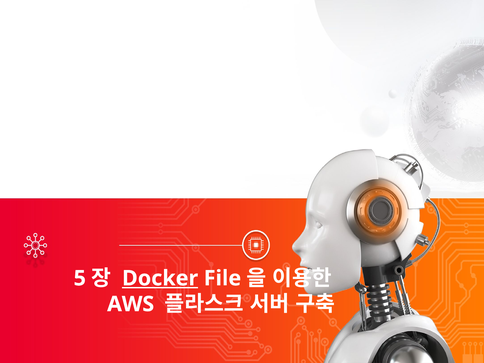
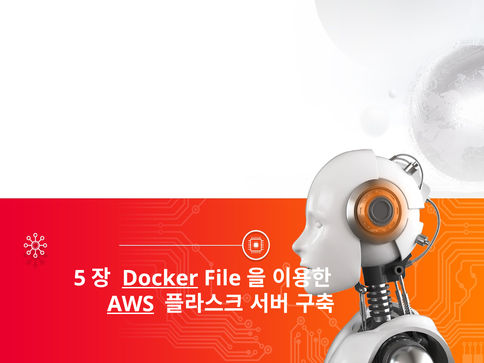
AWS underline: none -> present
